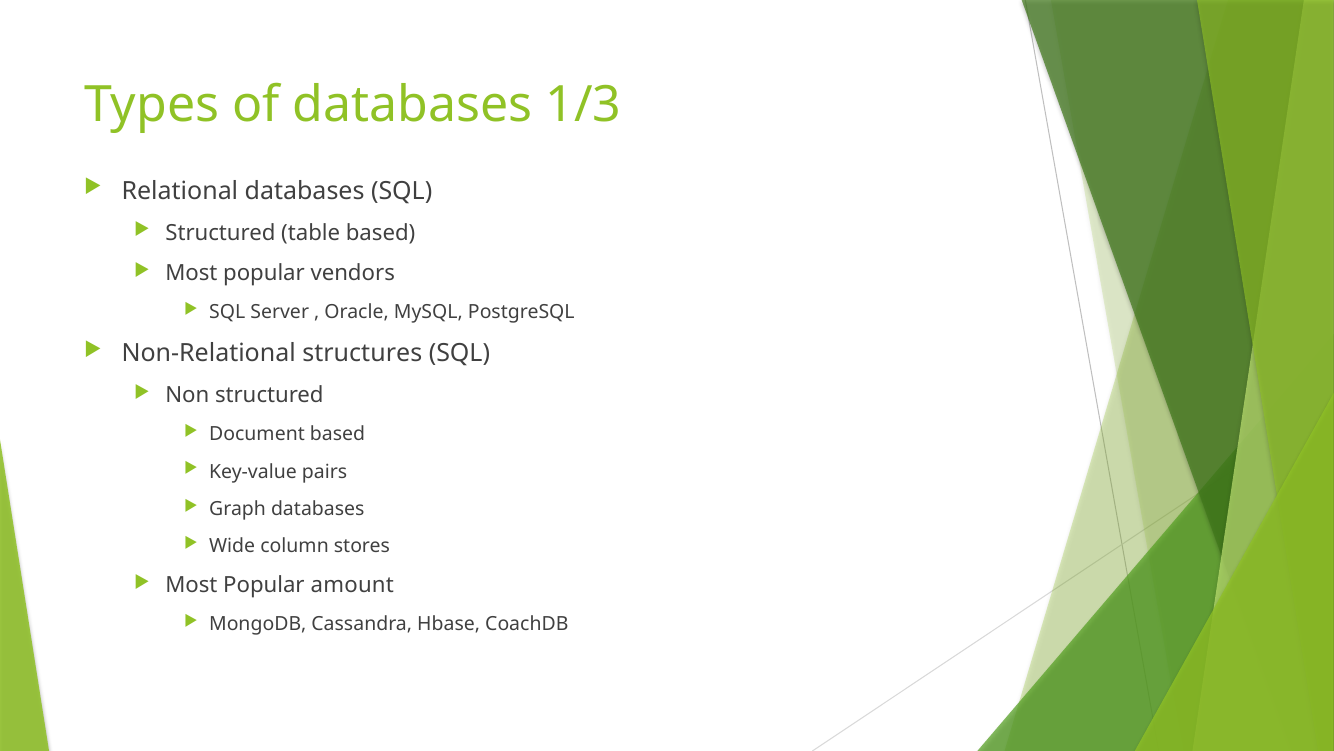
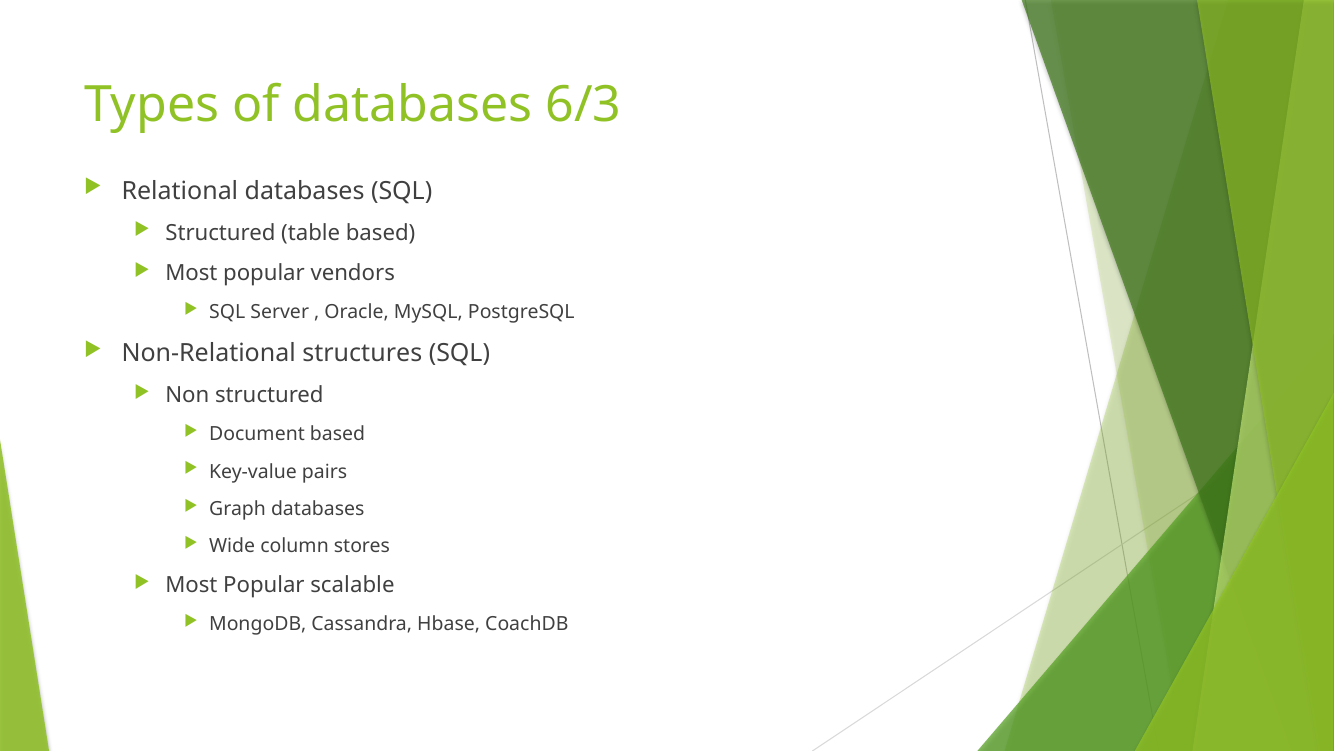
1/3: 1/3 -> 6/3
amount: amount -> scalable
